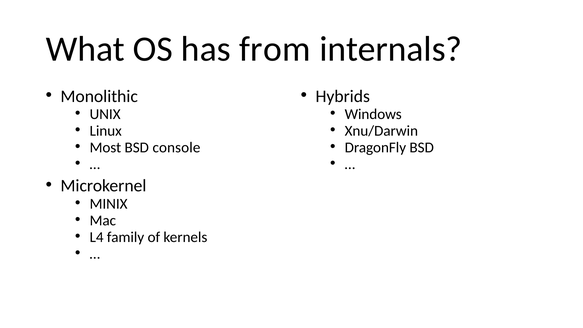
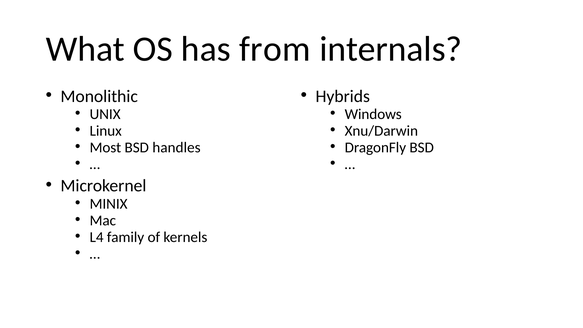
console: console -> handles
